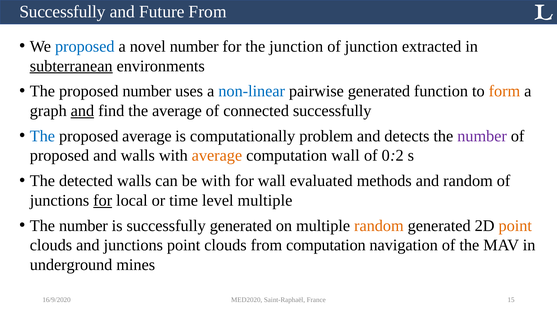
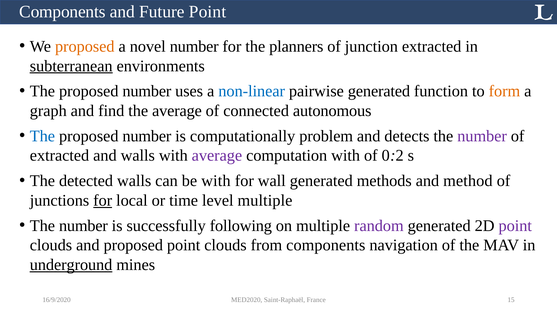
Successfully at (62, 12): Successfully -> Components
Future From: From -> Point
proposed at (85, 46) colour: blue -> orange
the junction: junction -> planners
and at (82, 111) underline: present -> none
connected successfully: successfully -> autonomous
average at (147, 136): average -> number
proposed at (60, 155): proposed -> extracted
average at (217, 155) colour: orange -> purple
computation wall: wall -> with
wall evaluated: evaluated -> generated
and random: random -> method
successfully generated: generated -> following
random at (379, 225) colour: orange -> purple
point at (515, 225) colour: orange -> purple
and junctions: junctions -> proposed
from computation: computation -> components
underground underline: none -> present
